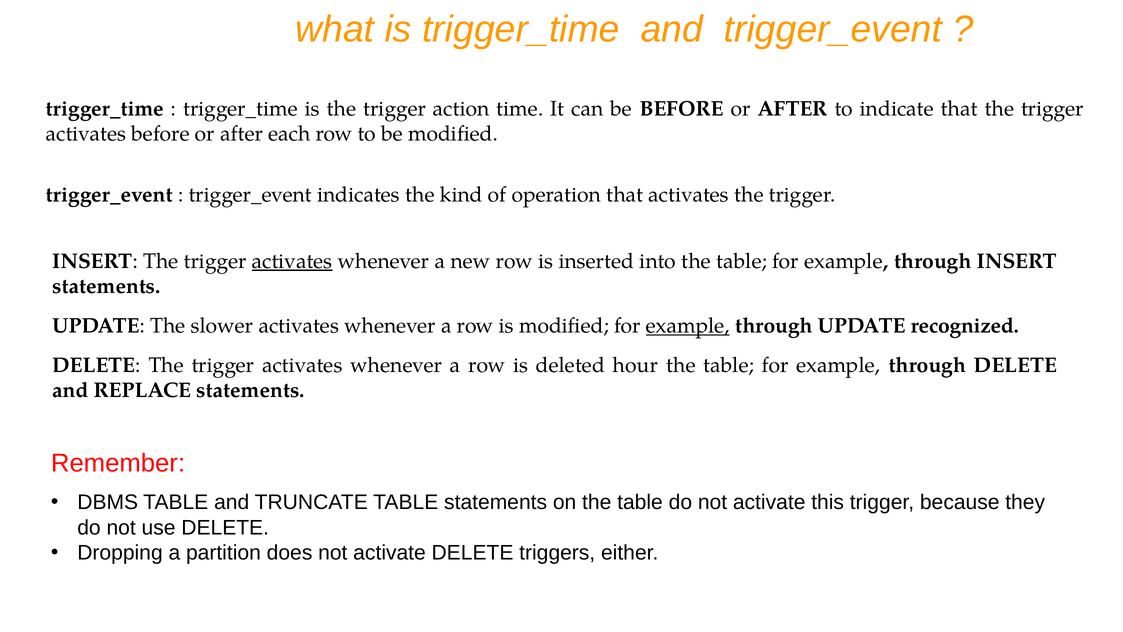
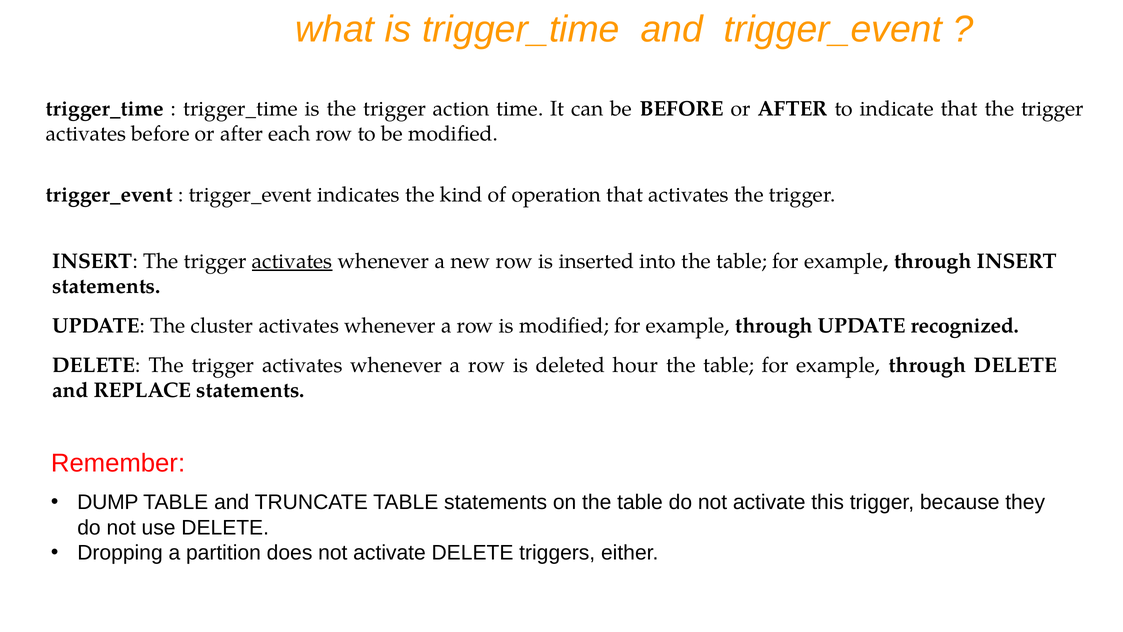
slower: slower -> cluster
example at (688, 326) underline: present -> none
DBMS: DBMS -> DUMP
